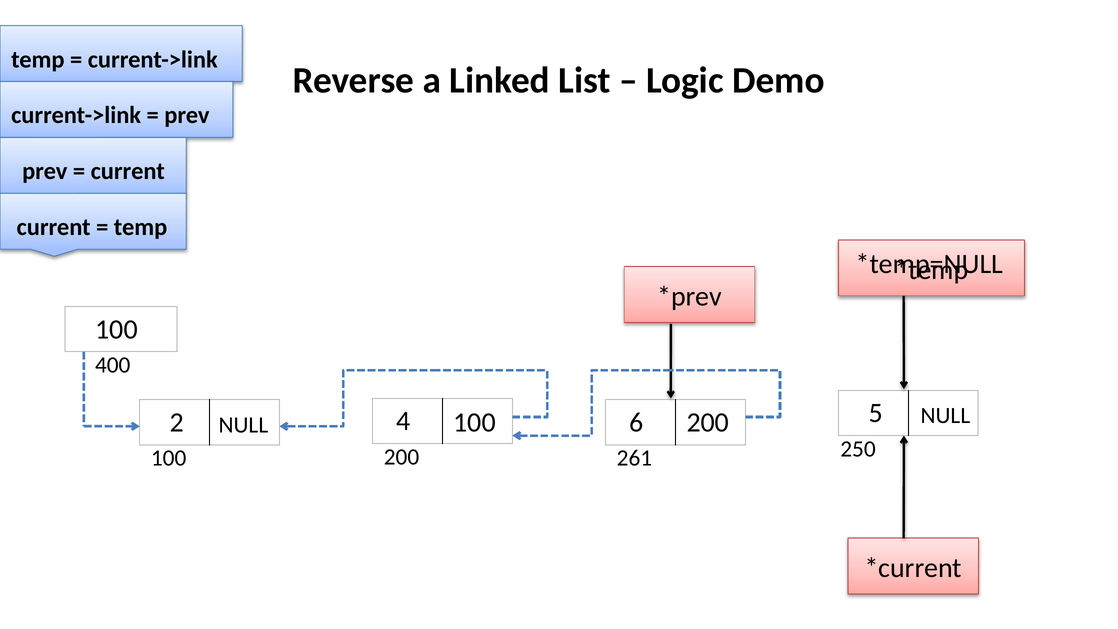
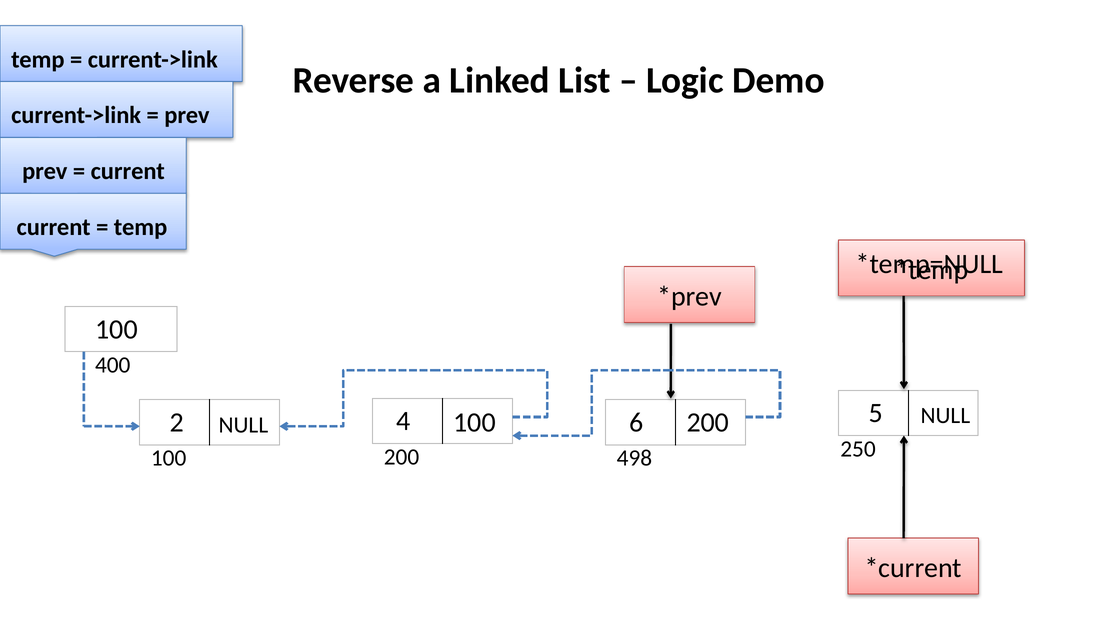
261: 261 -> 498
